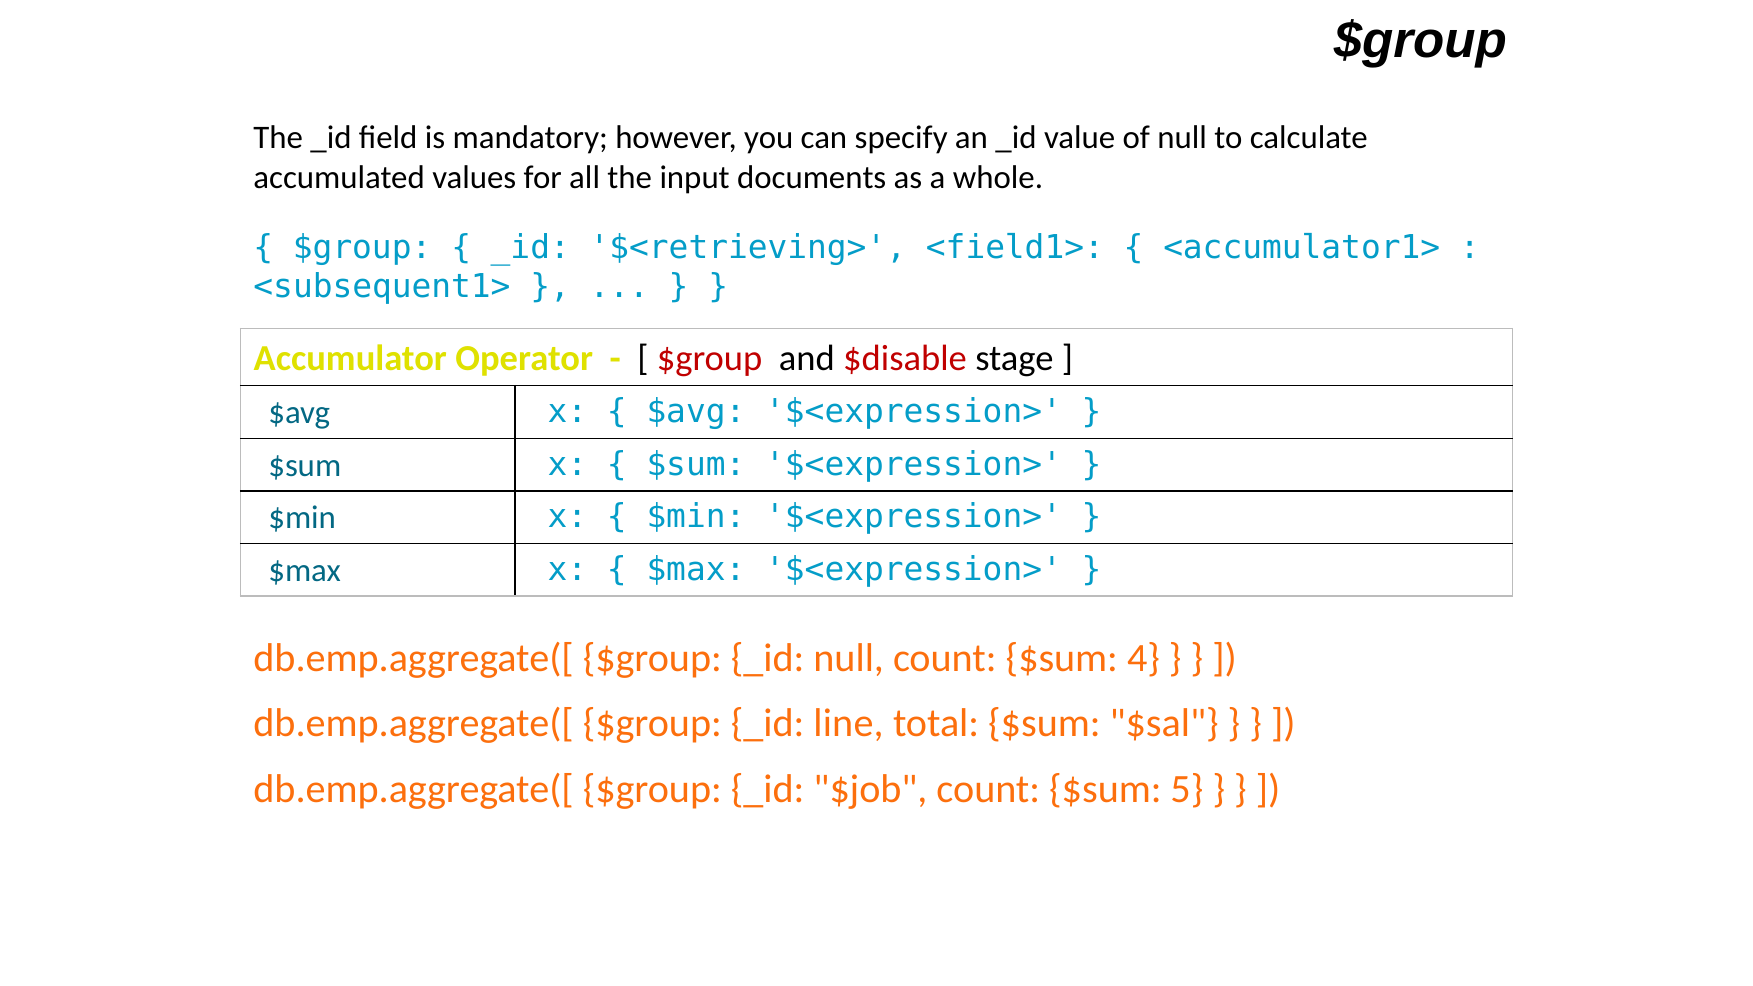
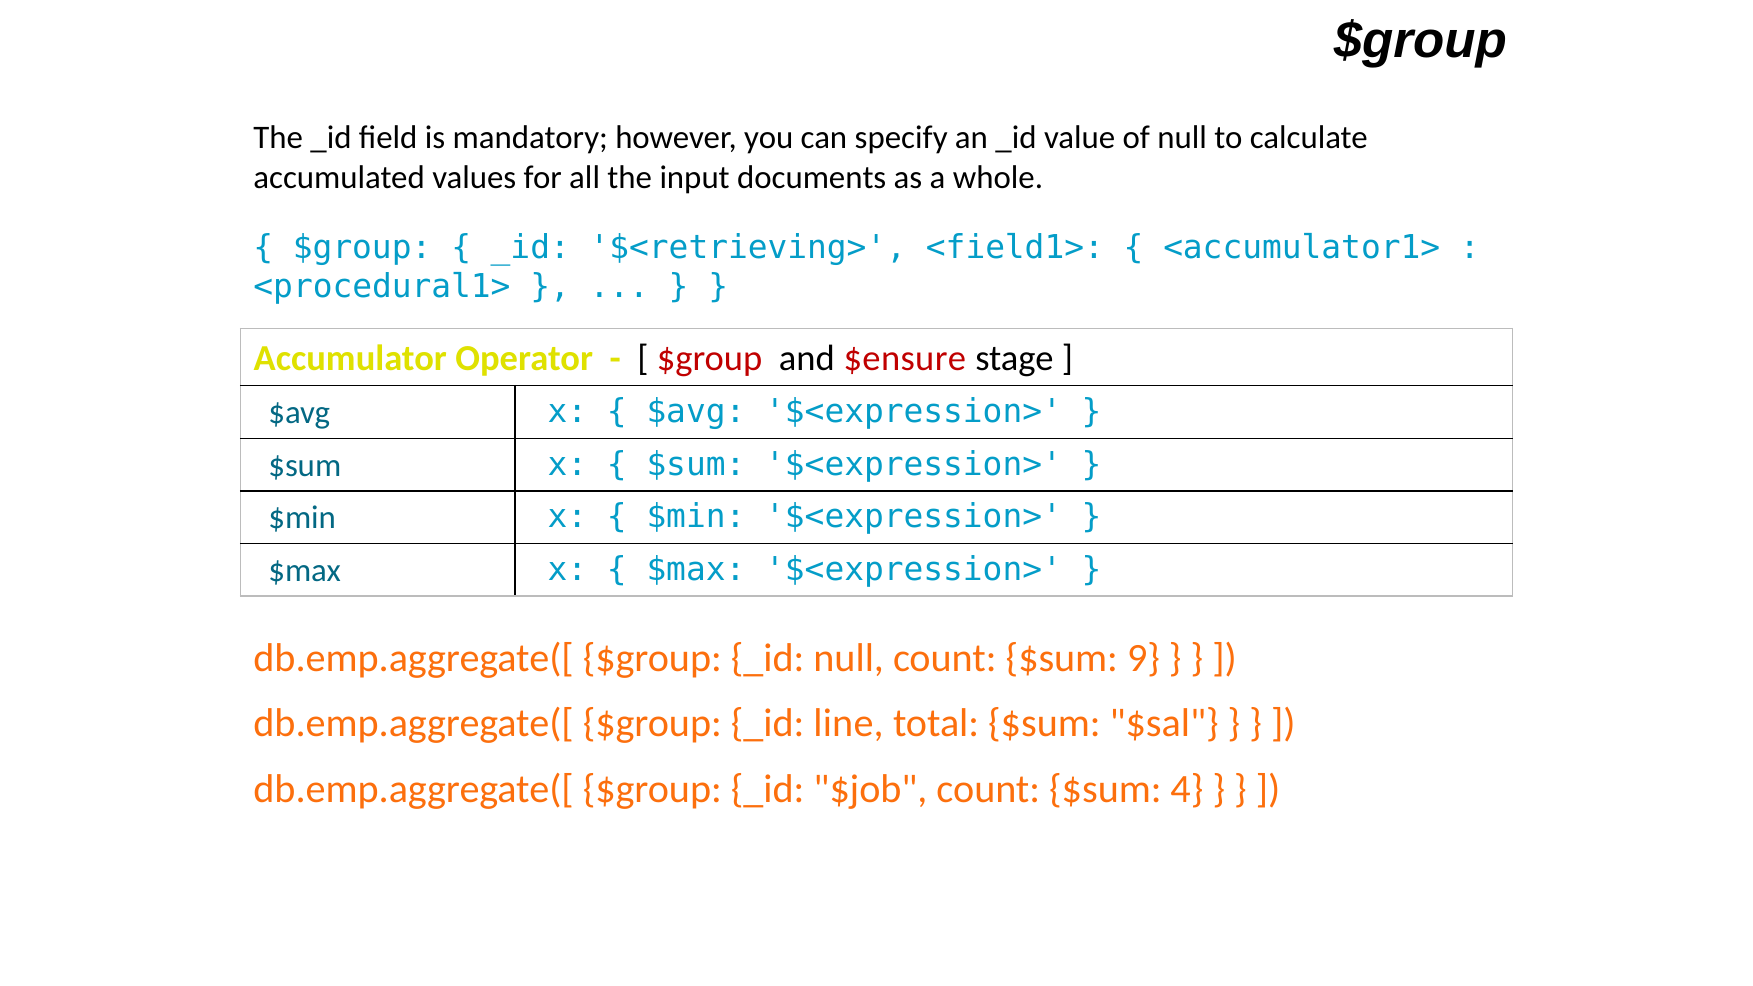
<subsequent1>: <subsequent1> -> <procedural1>
$disable: $disable -> $ensure
4: 4 -> 9
5: 5 -> 4
